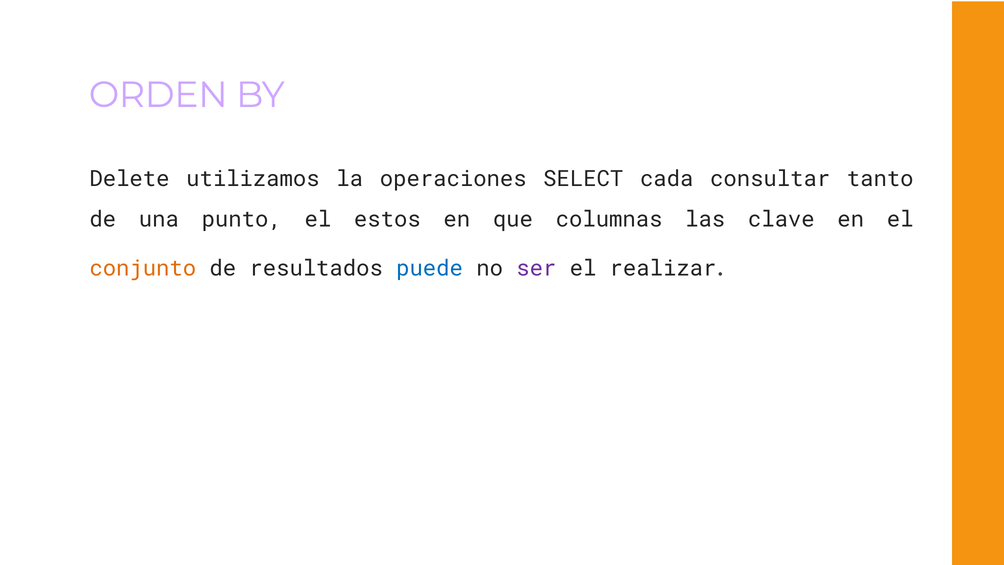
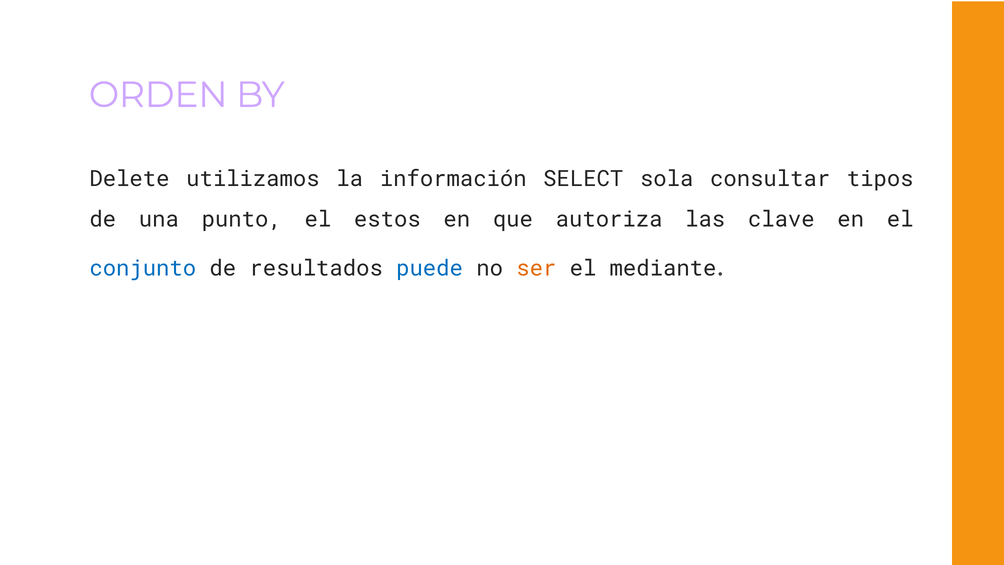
operaciones: operaciones -> información
cada: cada -> sola
tanto: tanto -> tipos
columnas: columnas -> autoriza
conjunto colour: orange -> blue
ser colour: purple -> orange
realizar: realizar -> mediante
